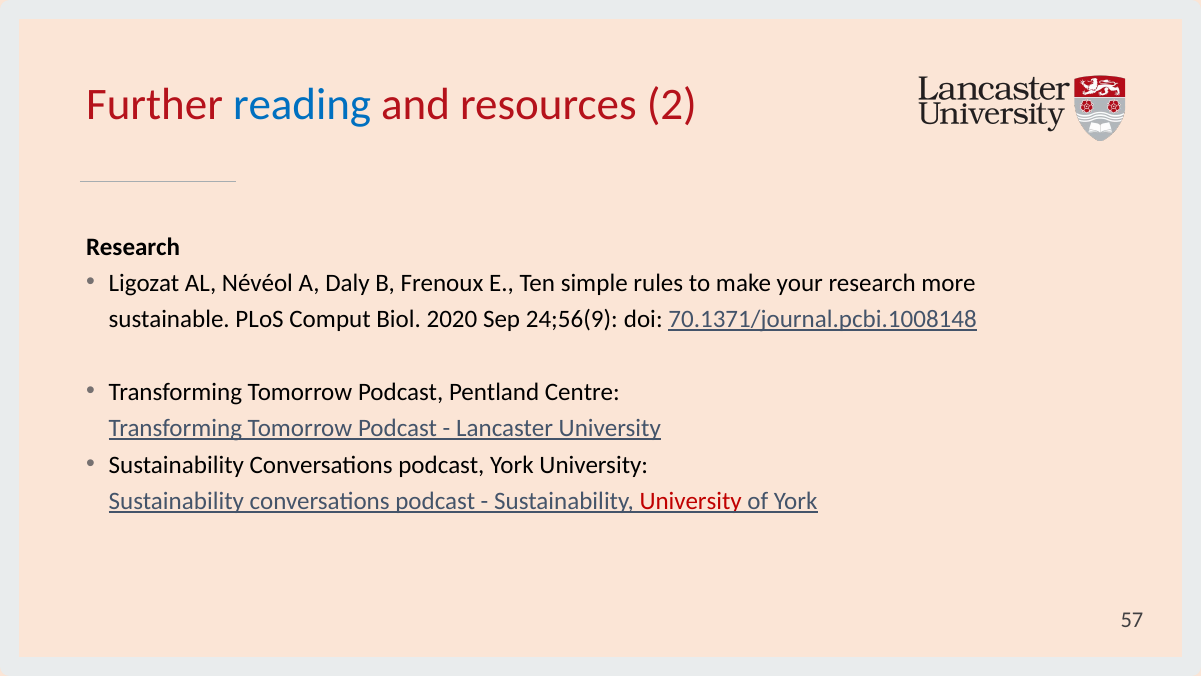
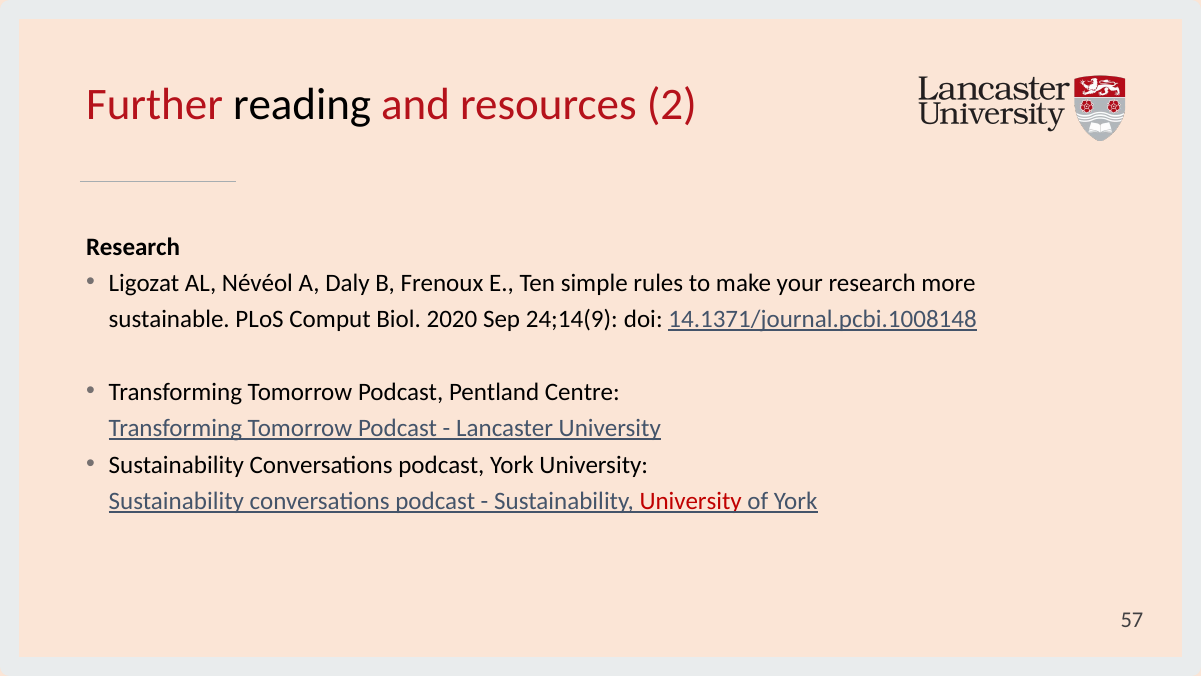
reading colour: blue -> black
24;56(9: 24;56(9 -> 24;14(9
70.1371/journal.pcbi.1008148: 70.1371/journal.pcbi.1008148 -> 14.1371/journal.pcbi.1008148
